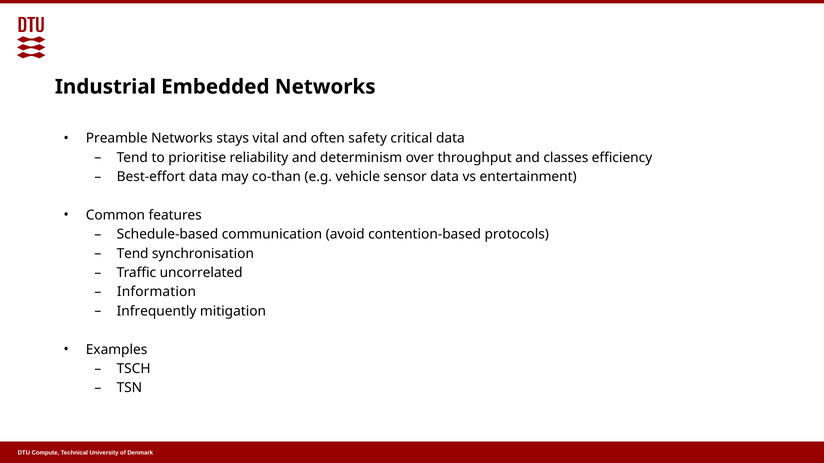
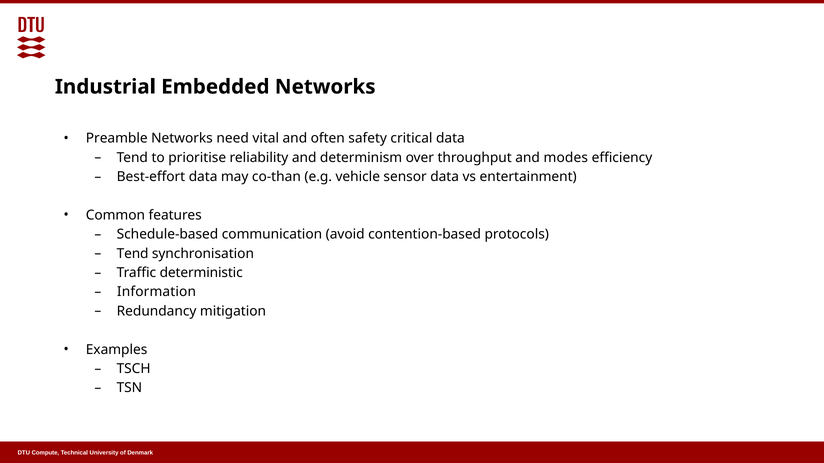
stays: stays -> need
classes: classes -> modes
uncorrelated: uncorrelated -> deterministic
Infrequently: Infrequently -> Redundancy
